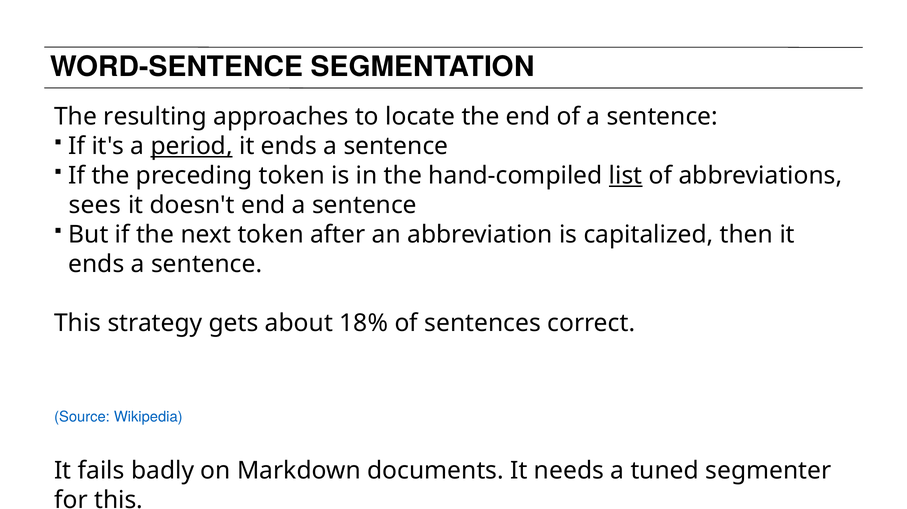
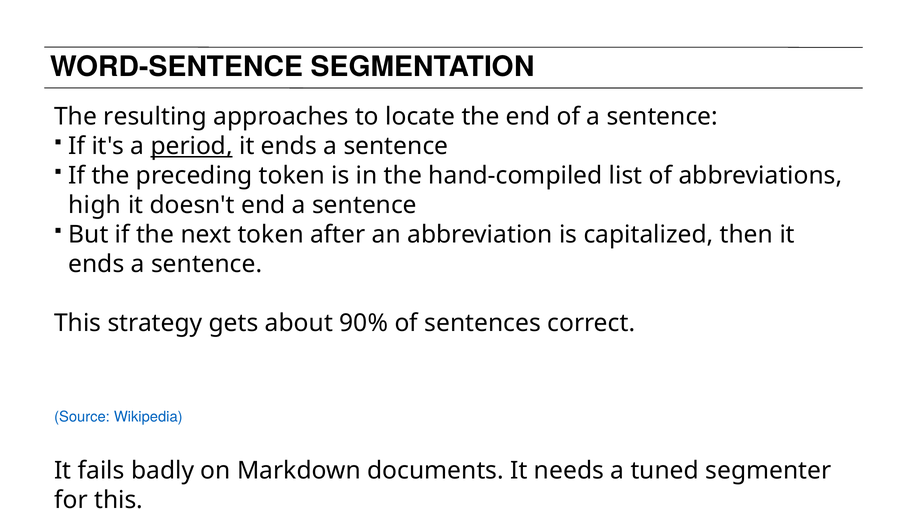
list underline: present -> none
sees: sees -> high
18%: 18% -> 90%
